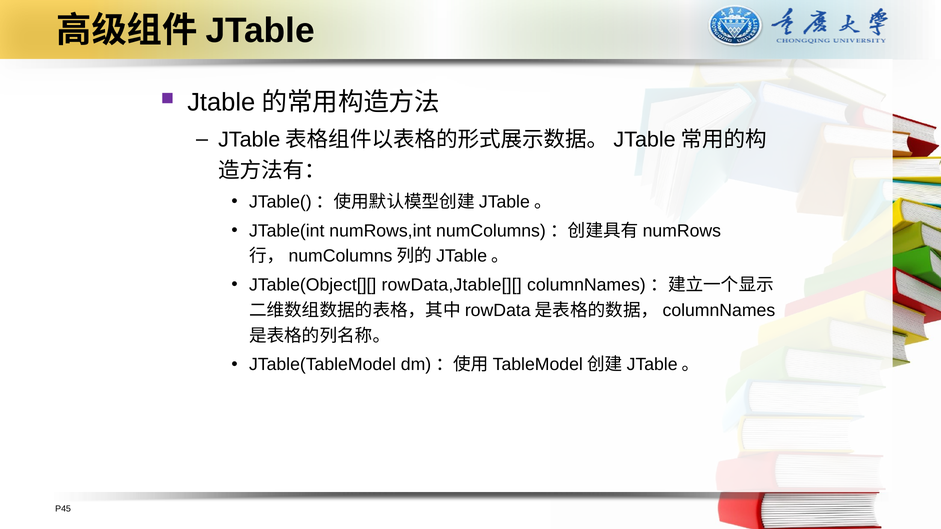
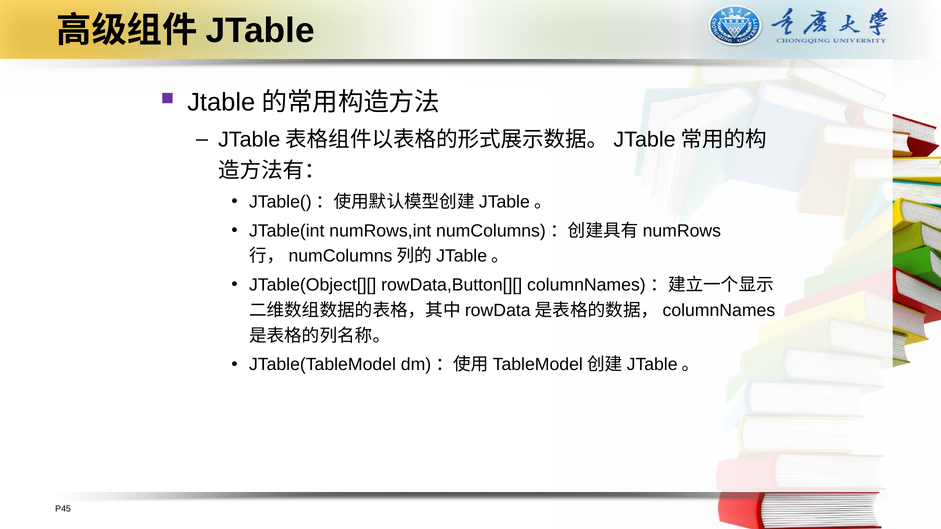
rowData,Jtable[][: rowData,Jtable[][ -> rowData,Button[][
